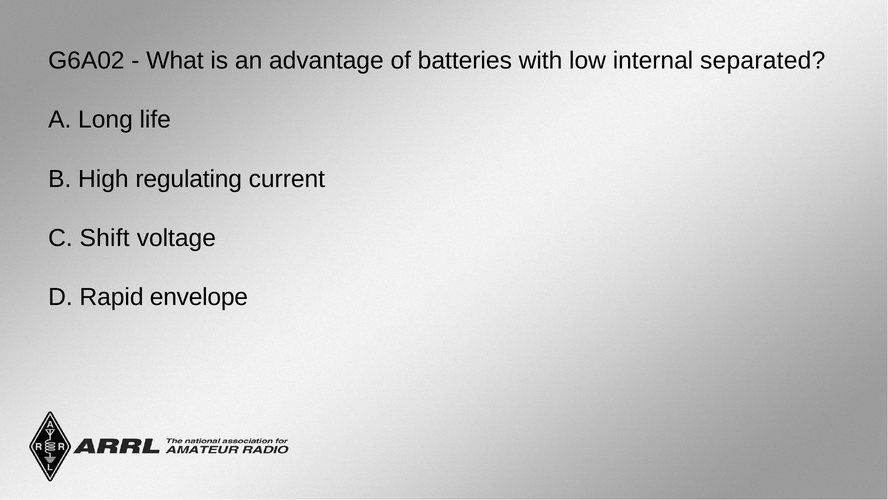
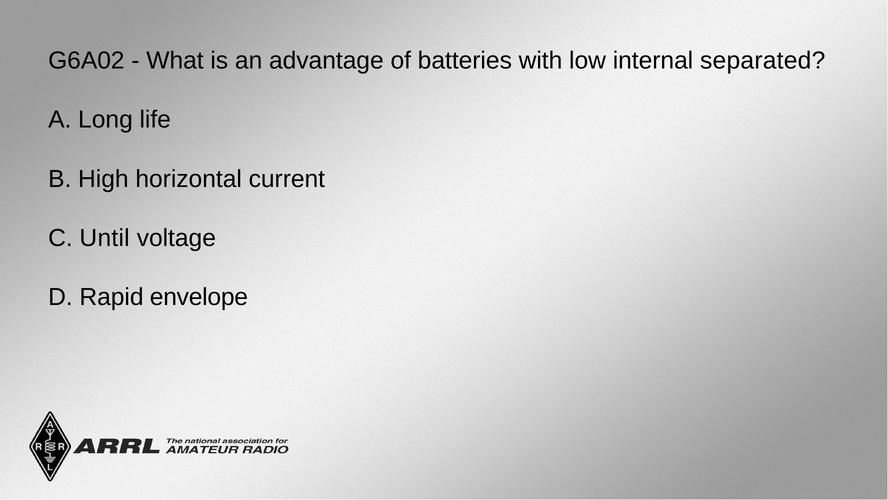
regulating: regulating -> horizontal
Shift: Shift -> Until
